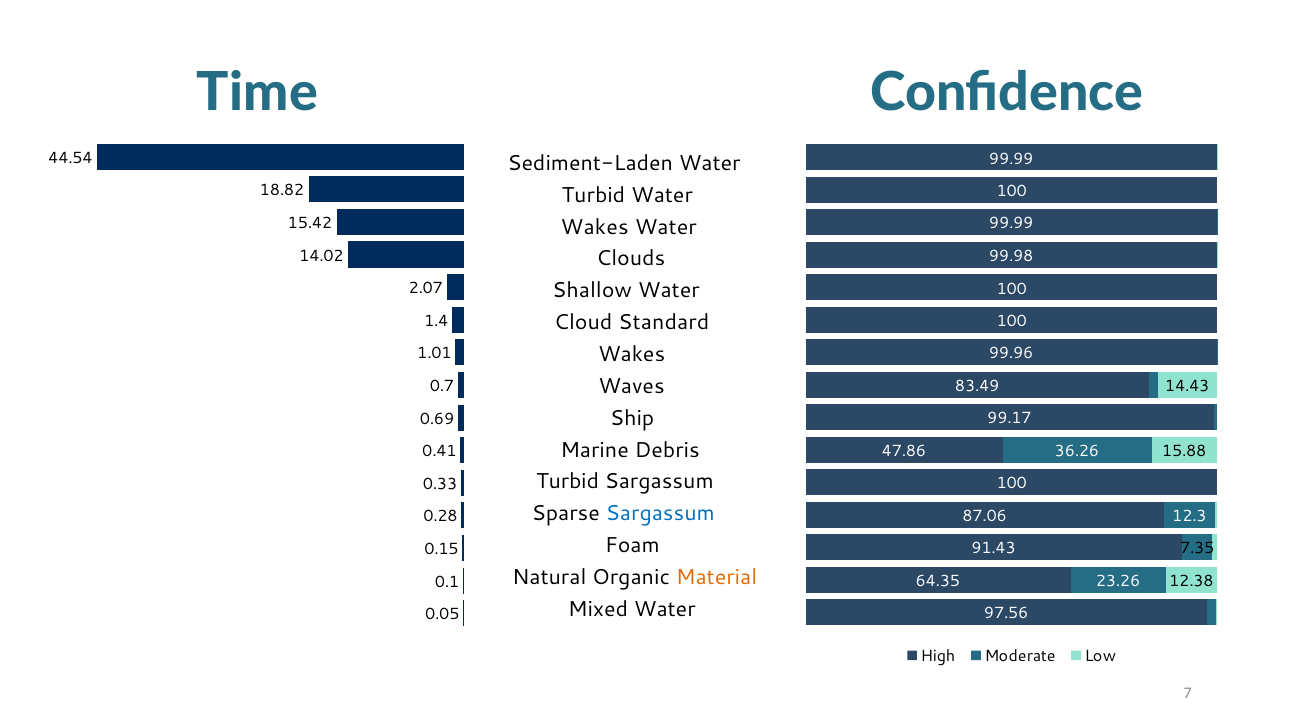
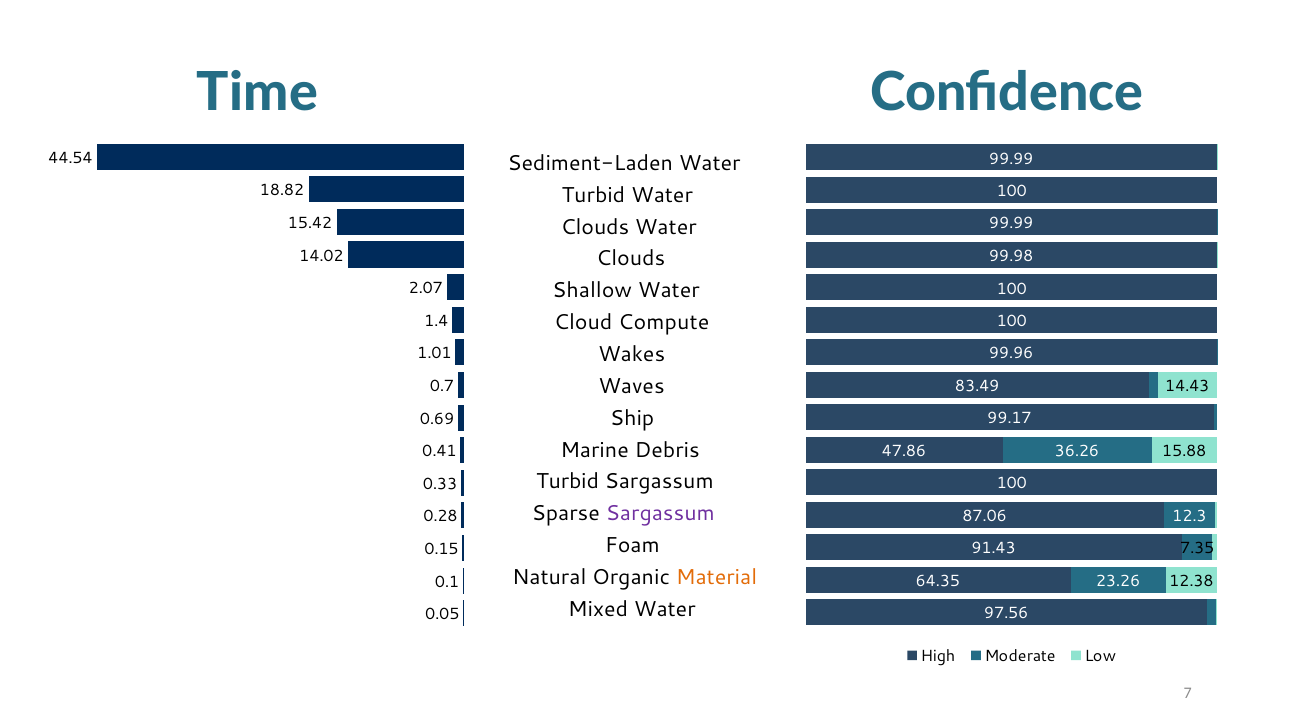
Wakes at (595, 227): Wakes -> Clouds
Standard: Standard -> Compute
Sargassum at (660, 513) colour: blue -> purple
